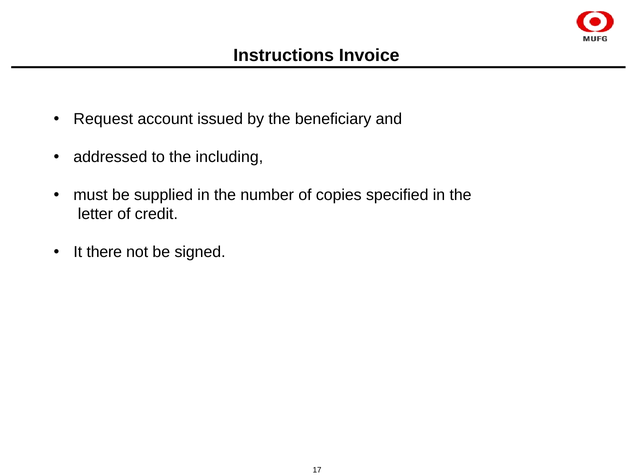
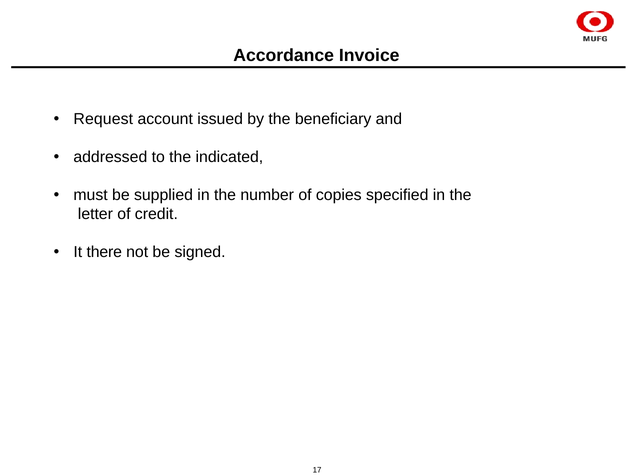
Instructions: Instructions -> Accordance
including: including -> indicated
